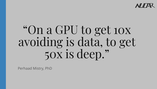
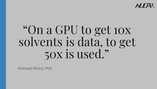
avoiding: avoiding -> solvents
deep: deep -> used
